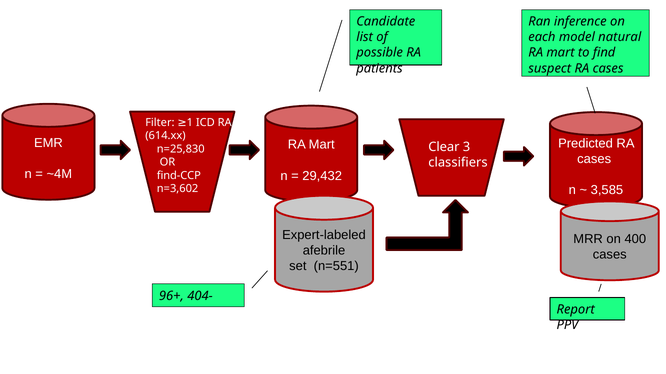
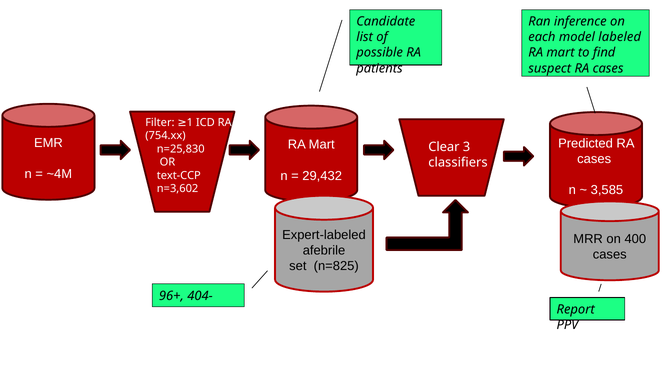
natural: natural -> labeled
614.xx: 614.xx -> 754.xx
find-CCP: find-CCP -> text-CCP
n=551: n=551 -> n=825
